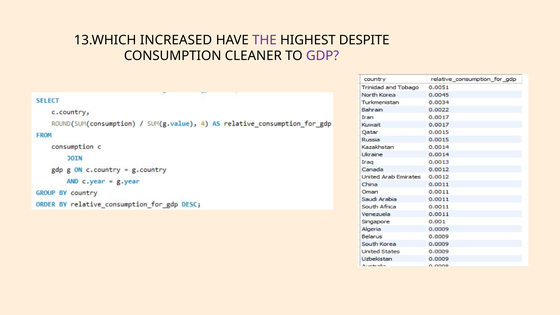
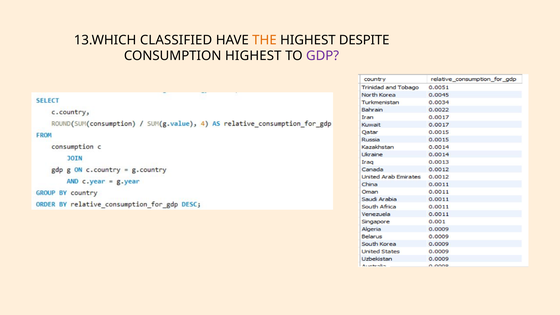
INCREASED: INCREASED -> CLASSIFIED
THE colour: purple -> orange
CONSUMPTION CLEANER: CLEANER -> HIGHEST
